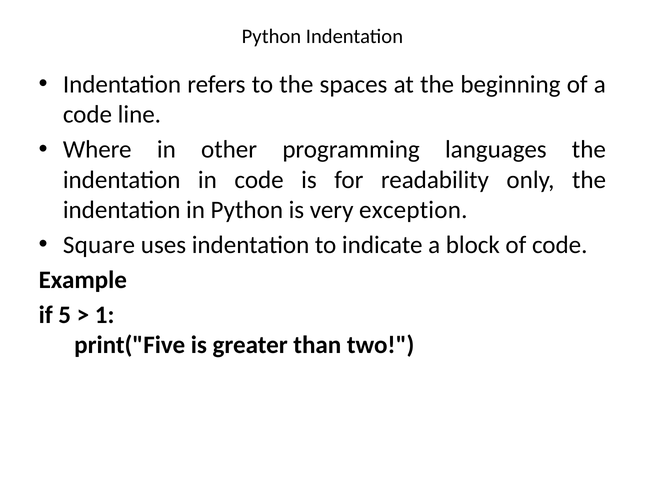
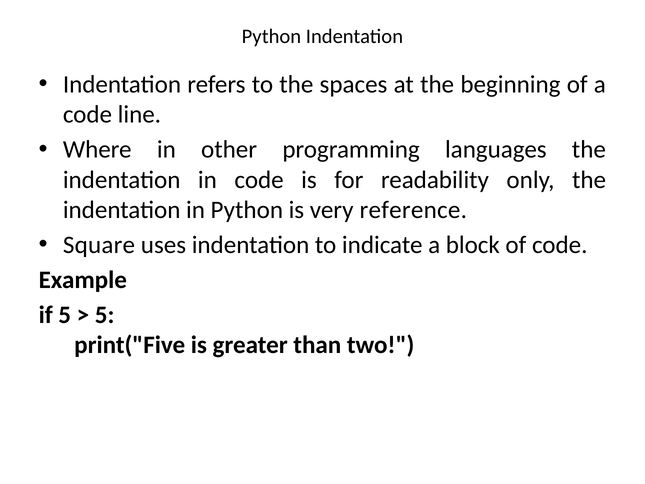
exception: exception -> reference
1 at (105, 315): 1 -> 5
